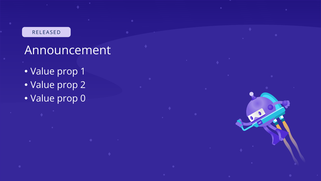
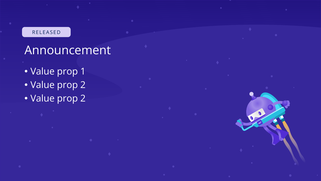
0 at (83, 98): 0 -> 2
